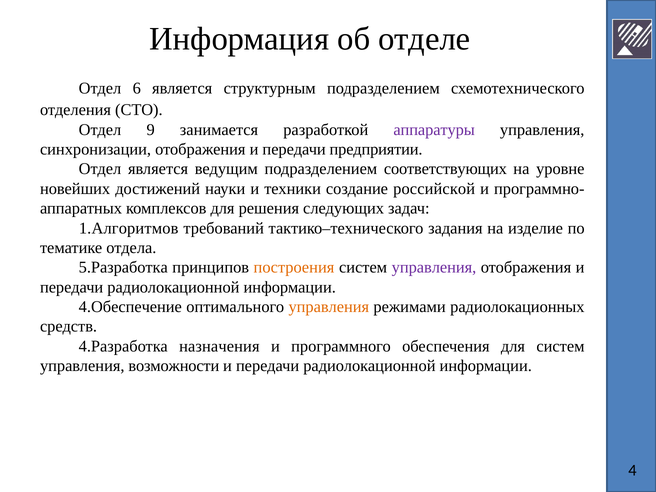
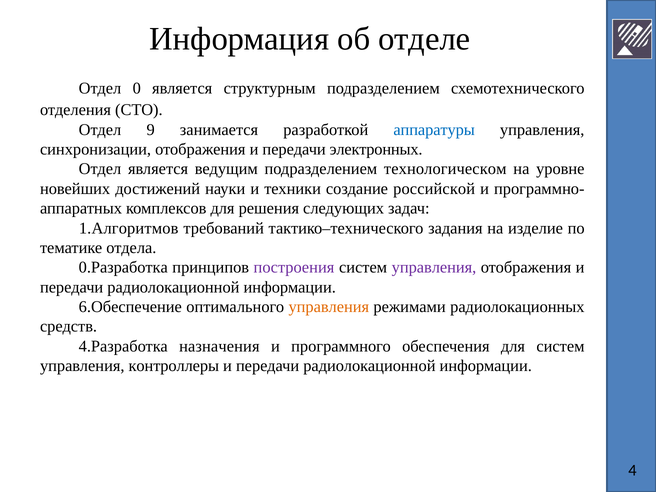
6: 6 -> 0
аппаратуры colour: purple -> blue
предприятии: предприятии -> электронных
соответствующих: соответствующих -> технологическом
5.Разработка: 5.Разработка -> 0.Разработка
построения colour: orange -> purple
4.Обеспечение: 4.Обеспечение -> 6.Обеспечение
возможности: возможности -> контроллеры
